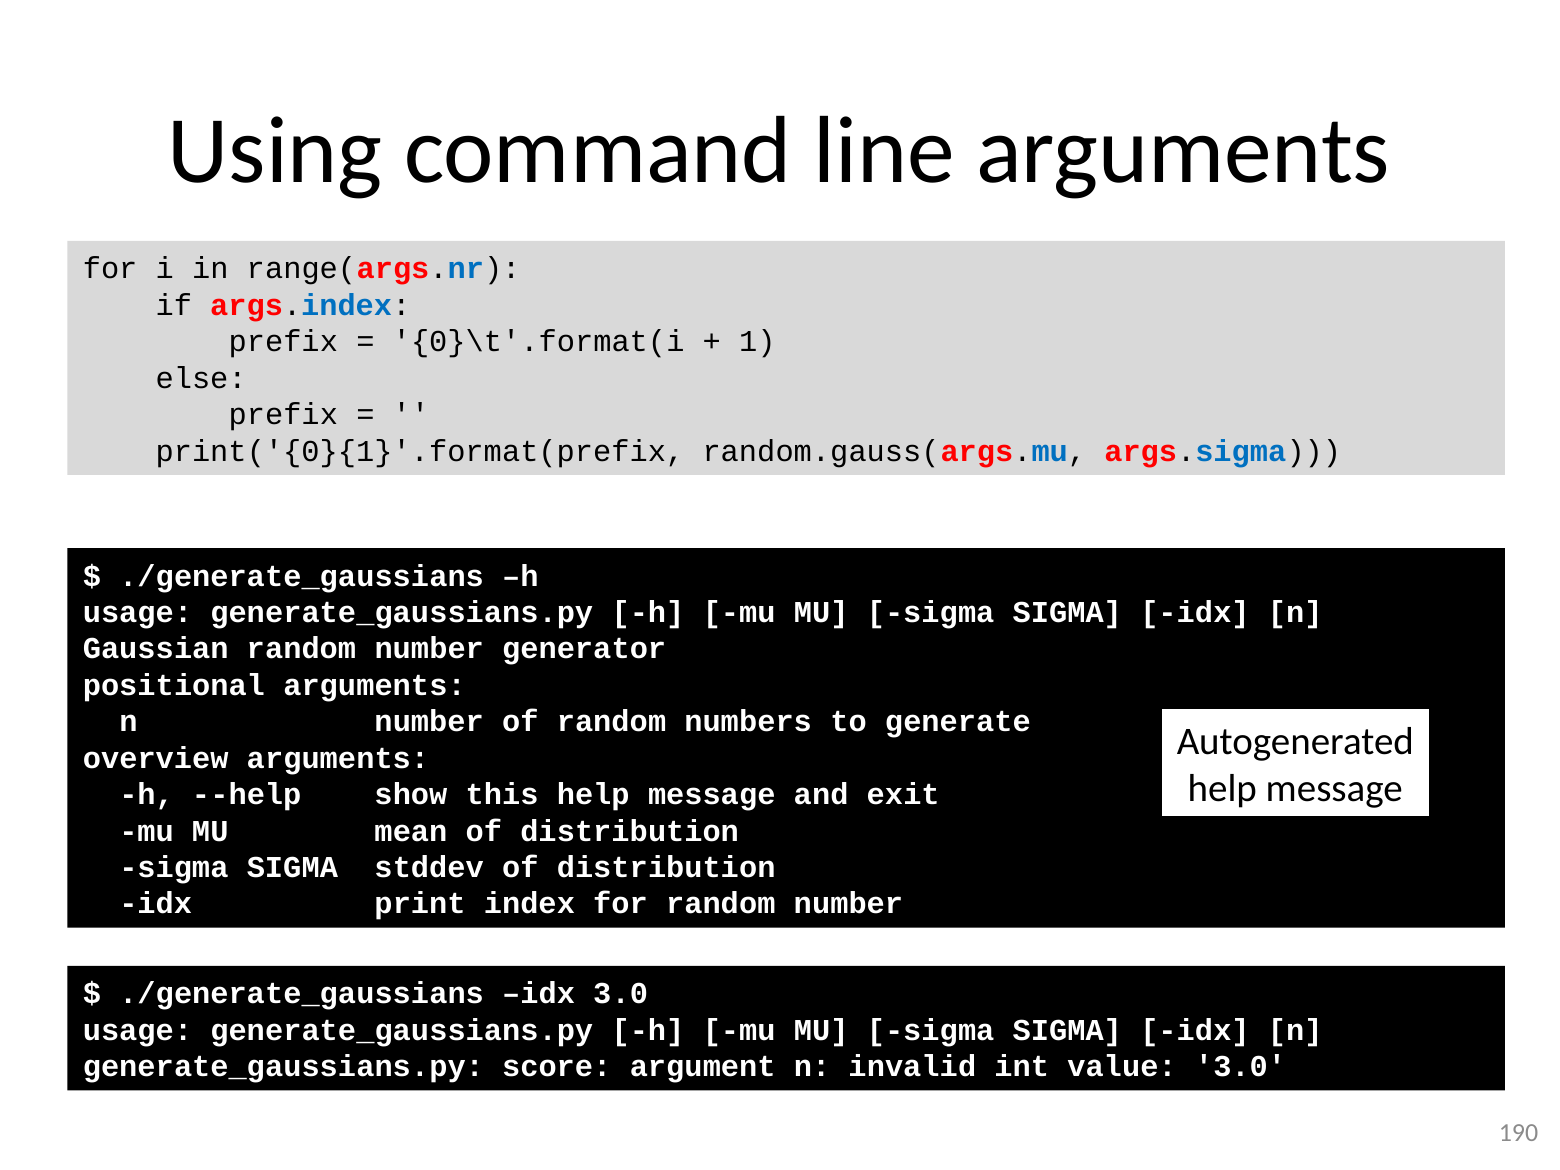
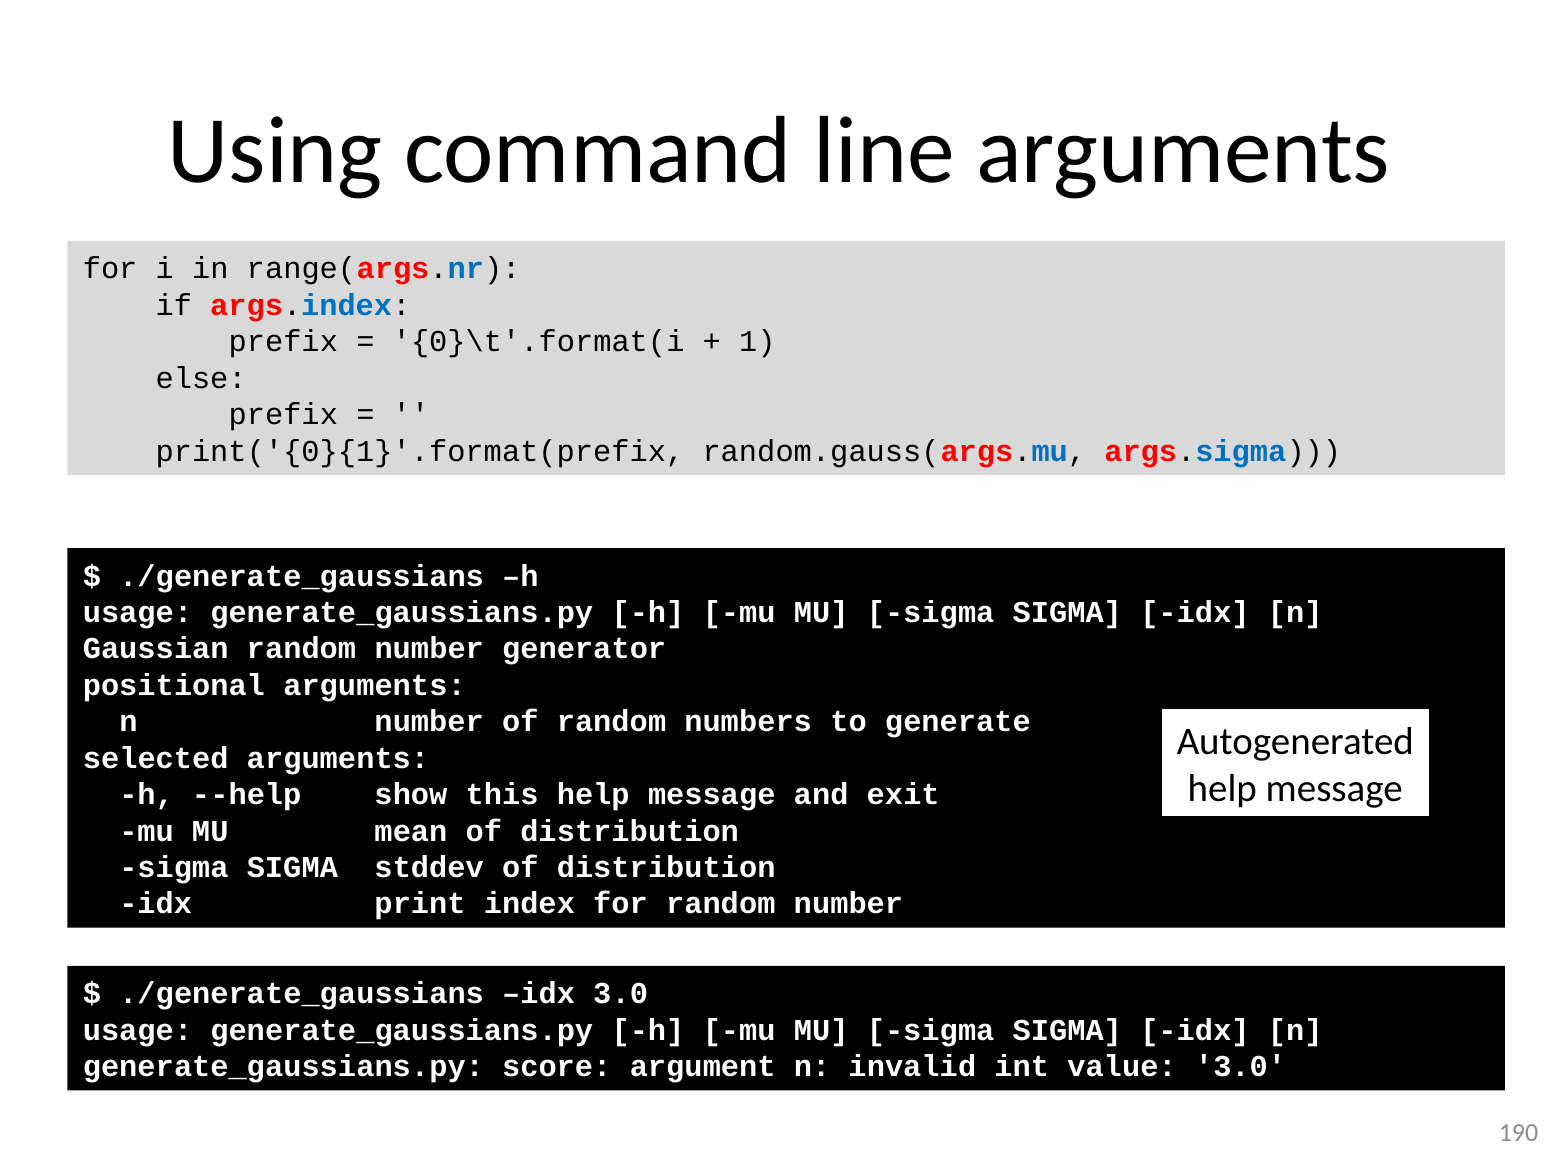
overview: overview -> selected
